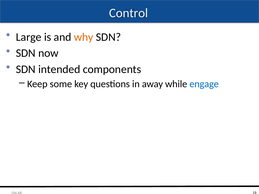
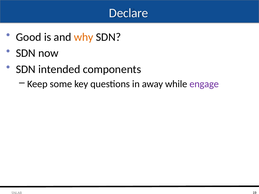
Control: Control -> Declare
Large: Large -> Good
engage colour: blue -> purple
